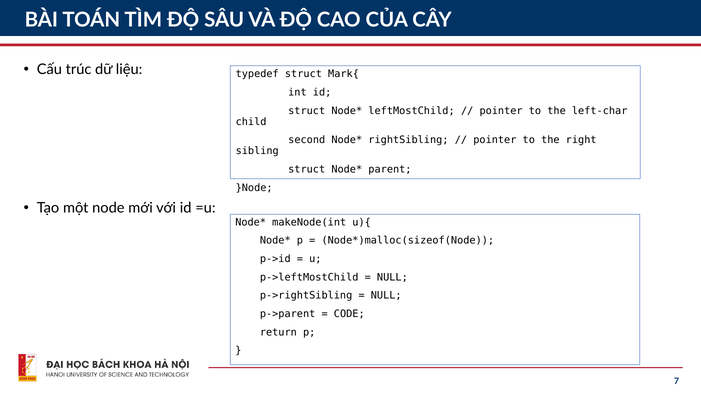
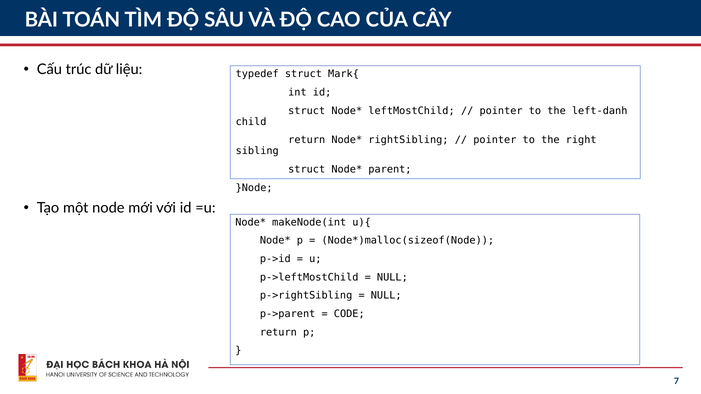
left-char: left-char -> left-danh
second at (307, 140): second -> return
